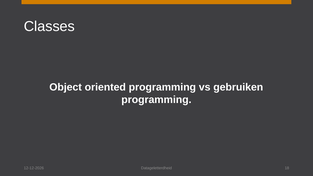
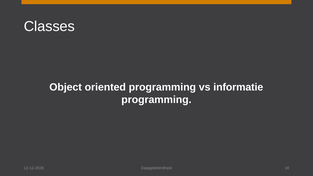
gebruiken: gebruiken -> informatie
